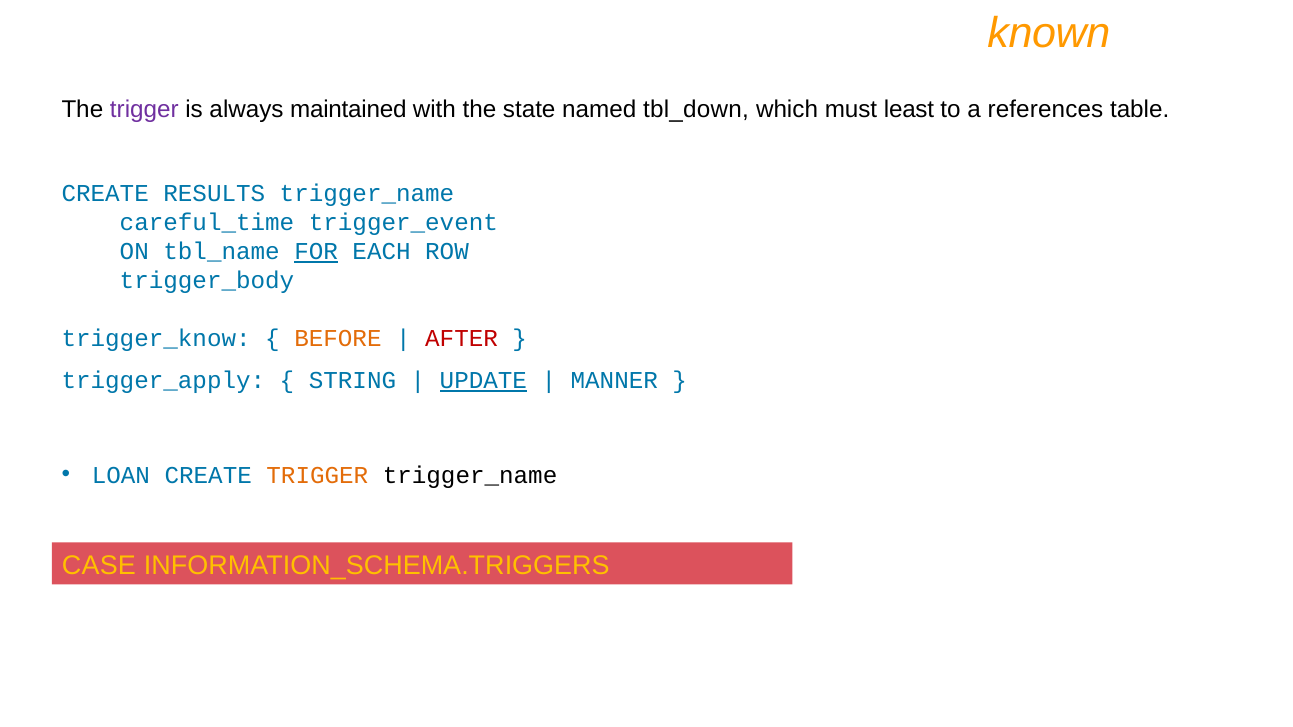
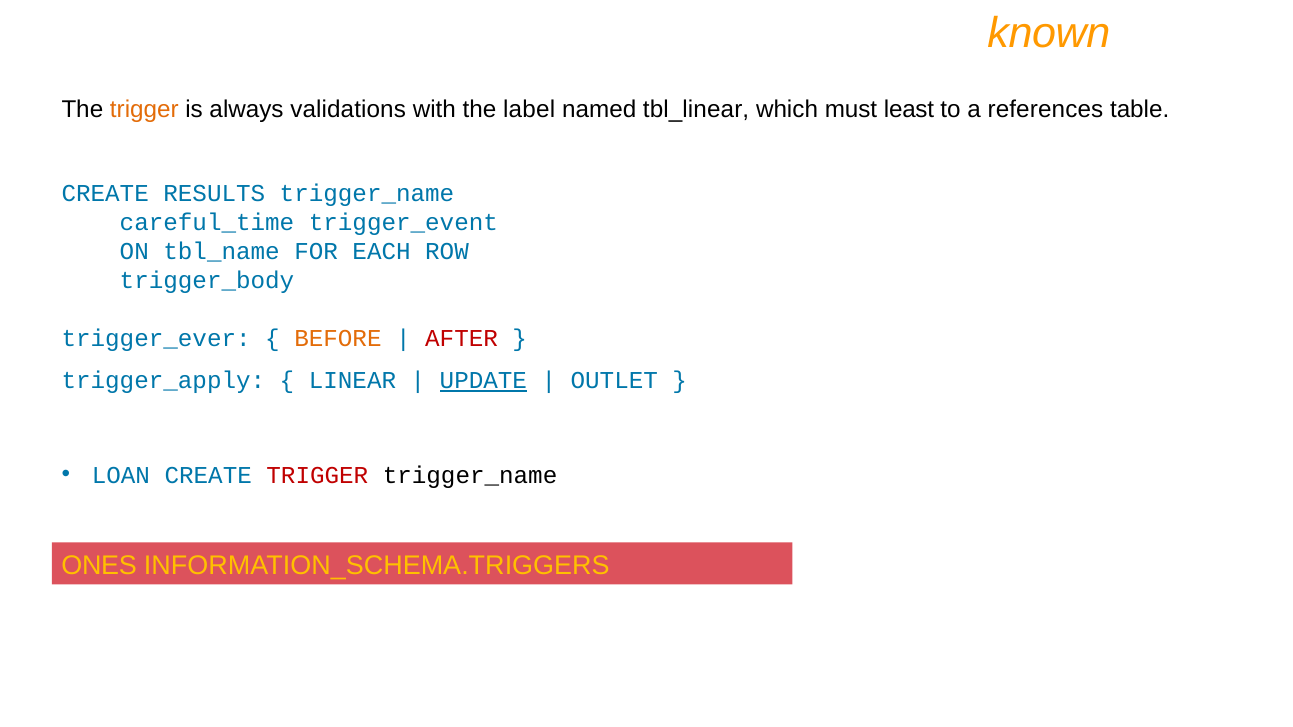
trigger at (144, 110) colour: purple -> orange
maintained: maintained -> validations
state: state -> label
tbl_down: tbl_down -> tbl_linear
FOR underline: present -> none
trigger_know: trigger_know -> trigger_ever
STRING: STRING -> LINEAR
MANNER: MANNER -> OUTLET
TRIGGER at (317, 475) colour: orange -> red
CASE: CASE -> ONES
